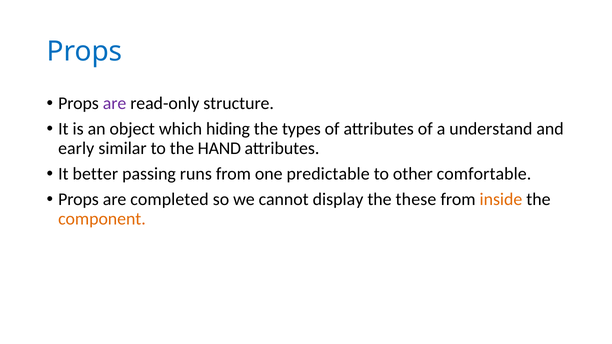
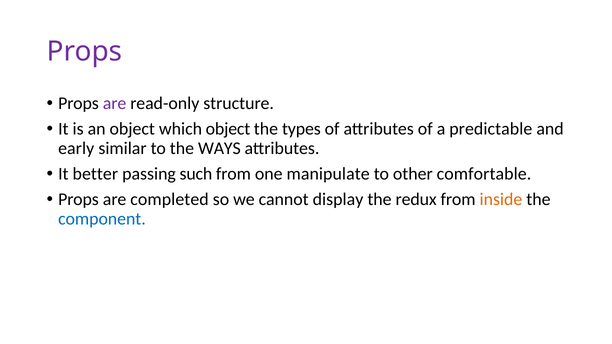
Props at (85, 51) colour: blue -> purple
which hiding: hiding -> object
understand: understand -> predictable
HAND: HAND -> WAYS
runs: runs -> such
predictable: predictable -> manipulate
these: these -> redux
component colour: orange -> blue
